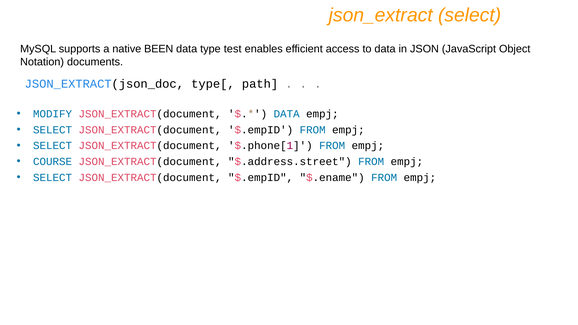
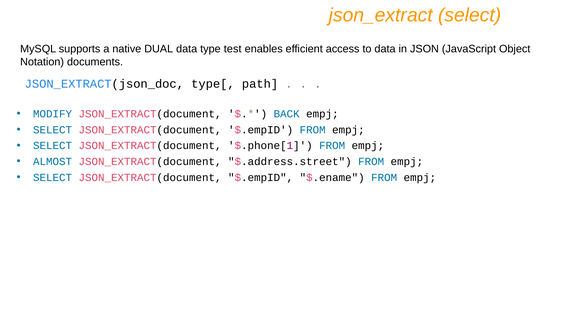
BEEN: BEEN -> DUAL
DATA at (287, 114): DATA -> BACK
COURSE: COURSE -> ALMOST
